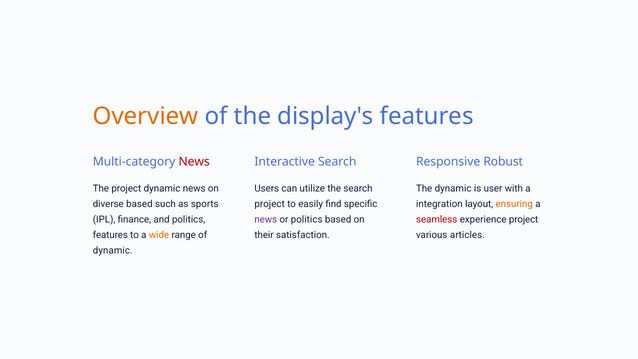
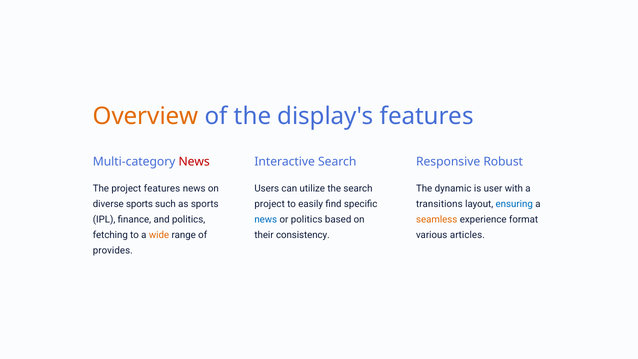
project dynamic: dynamic -> features
diverse based: based -> sports
integration: integration -> transitions
ensuring colour: orange -> blue
news at (266, 219) colour: purple -> blue
seamless colour: red -> orange
experience project: project -> format
features at (110, 235): features -> fetching
satisfaction: satisfaction -> consistency
dynamic at (113, 250): dynamic -> provides
